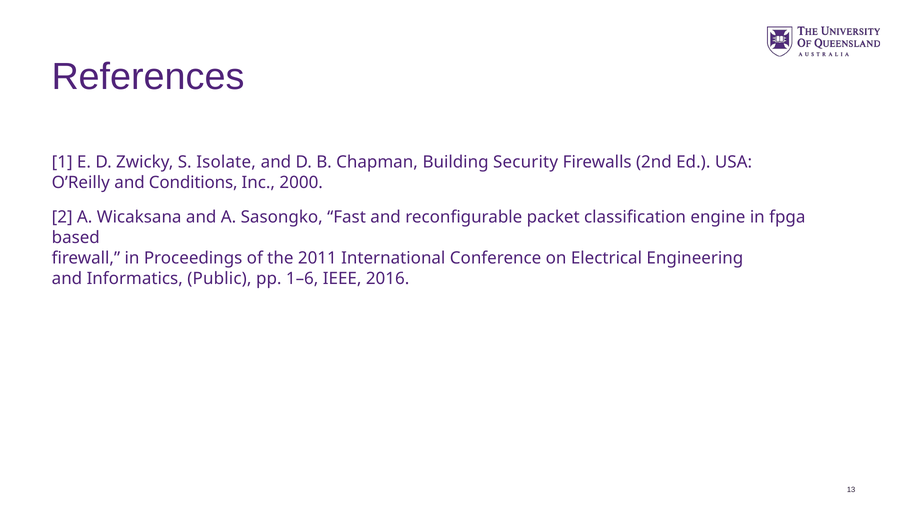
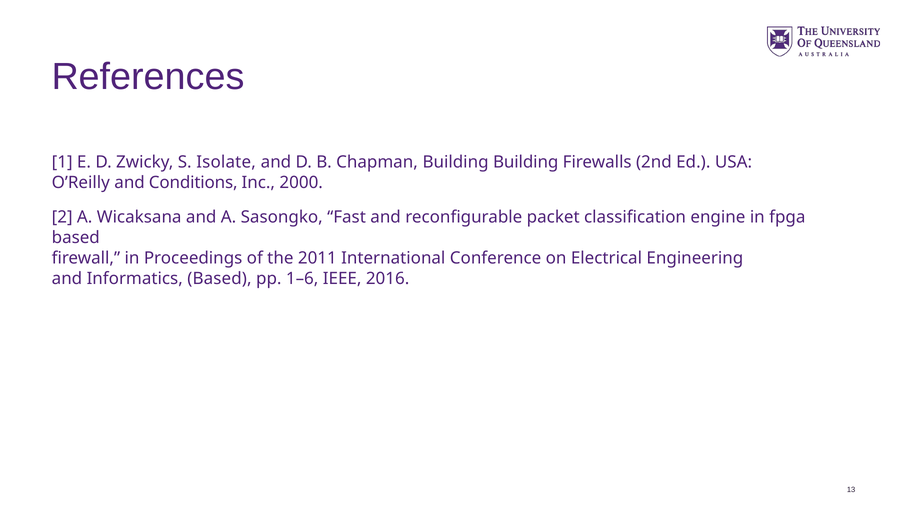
Building Security: Security -> Building
Informatics Public: Public -> Based
